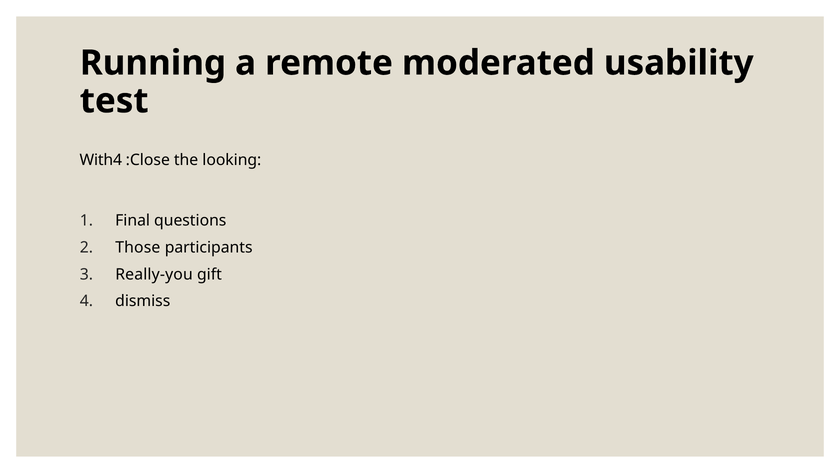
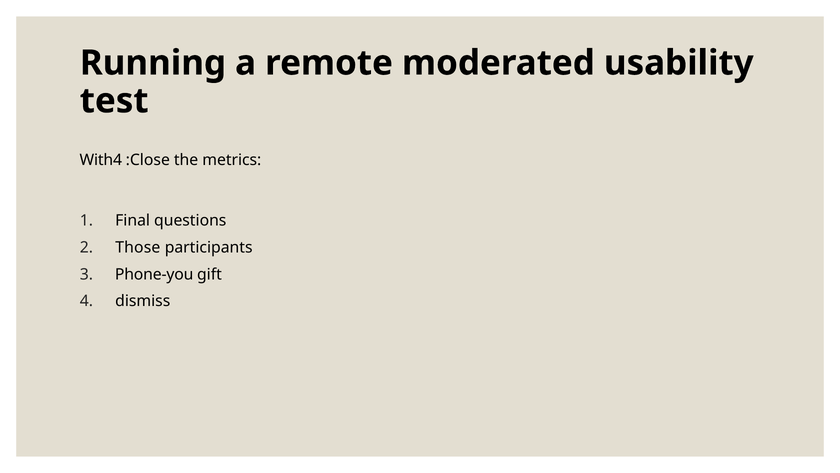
looking: looking -> metrics
Really-you: Really-you -> Phone-you
